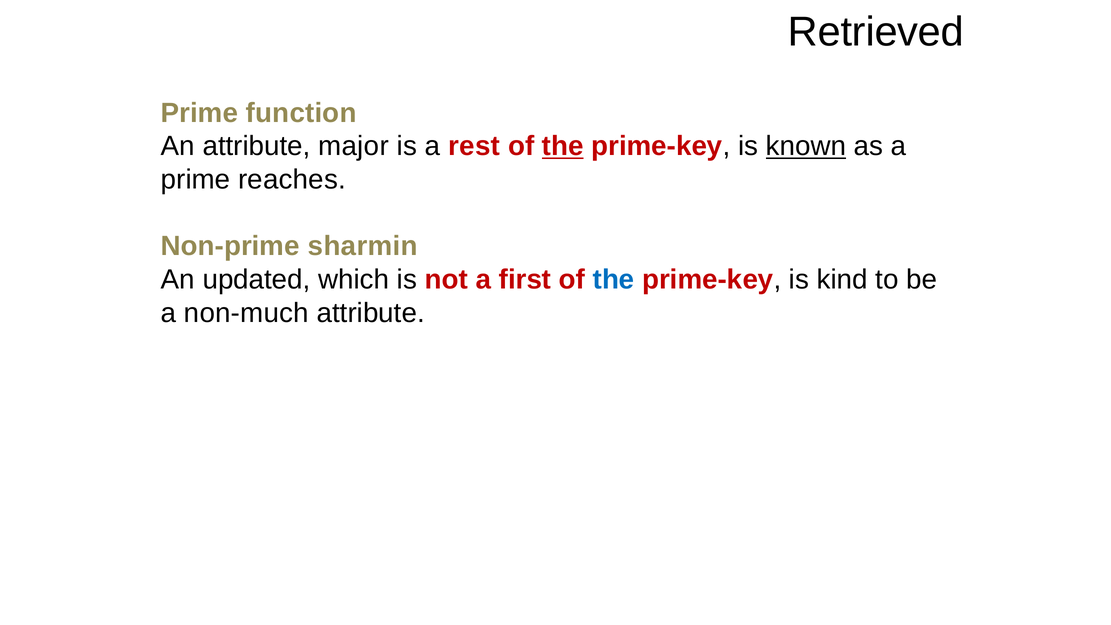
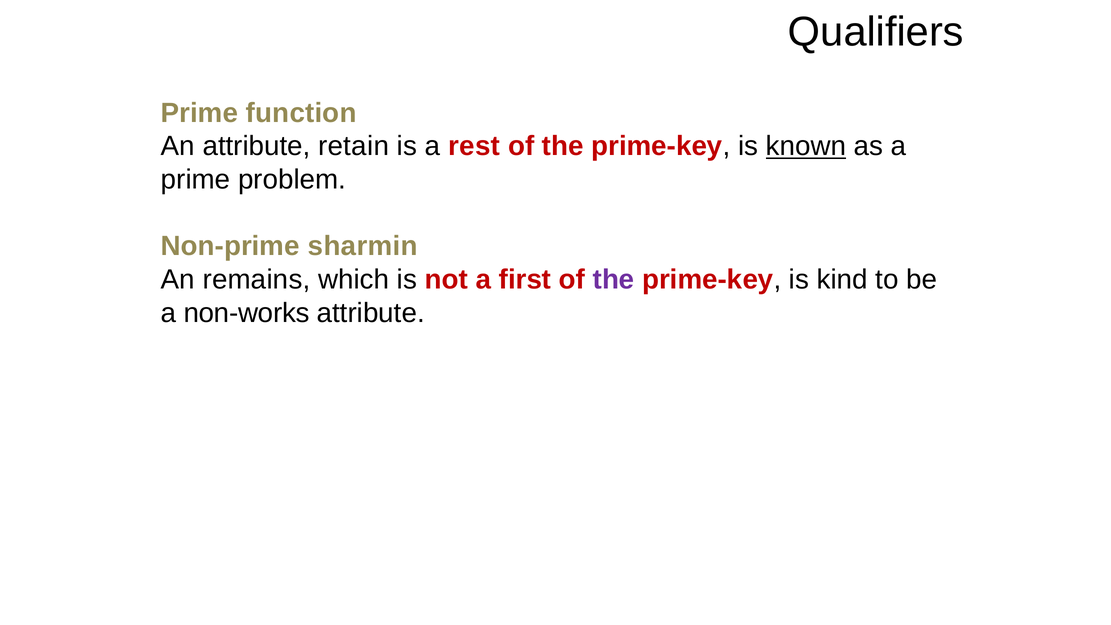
Retrieved: Retrieved -> Qualifiers
major: major -> retain
the at (563, 146) underline: present -> none
reaches: reaches -> problem
updated: updated -> remains
the at (614, 280) colour: blue -> purple
non-much: non-much -> non-works
